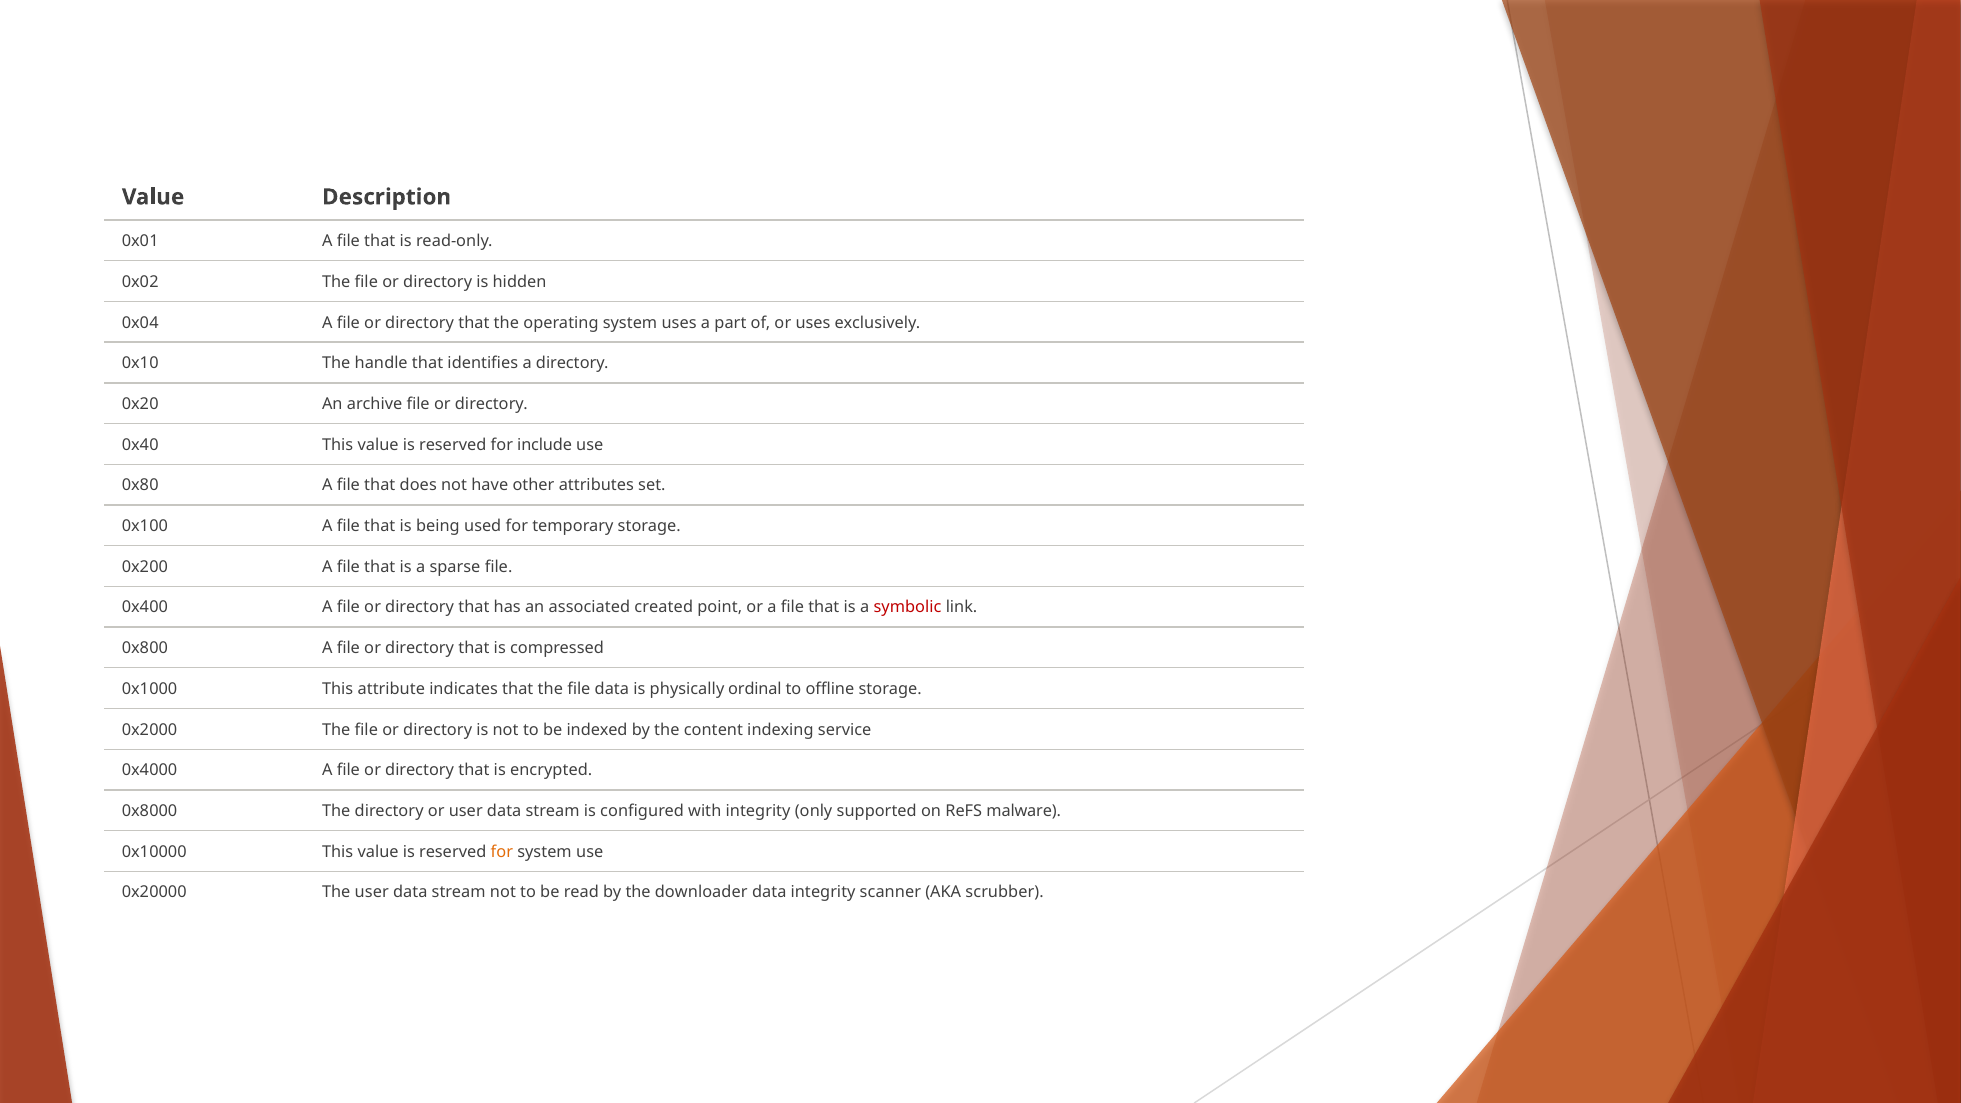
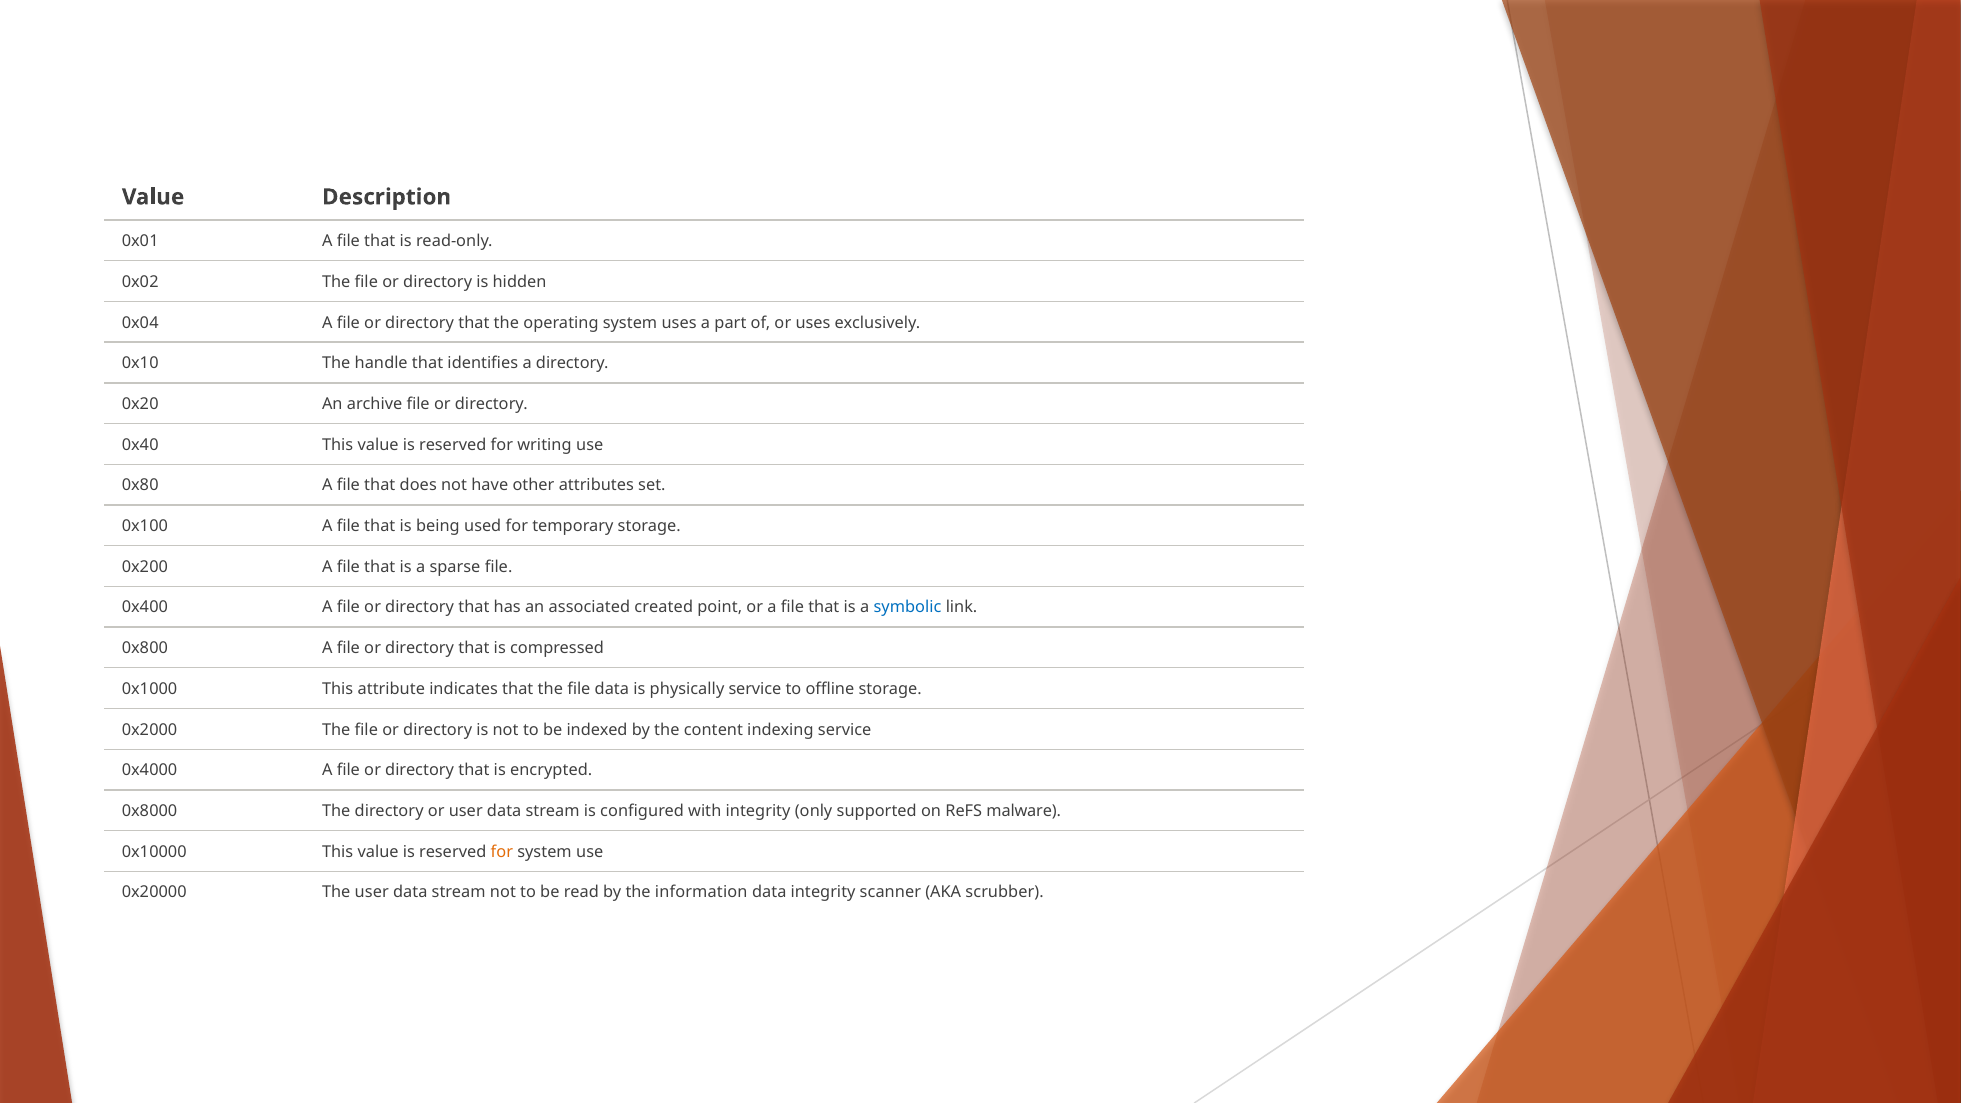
include: include -> writing
symbolic colour: red -> blue
physically ordinal: ordinal -> service
downloader: downloader -> information
